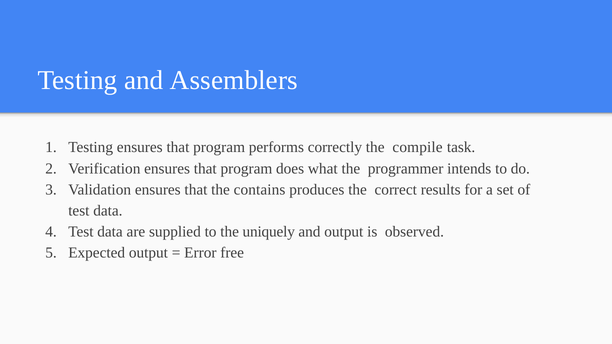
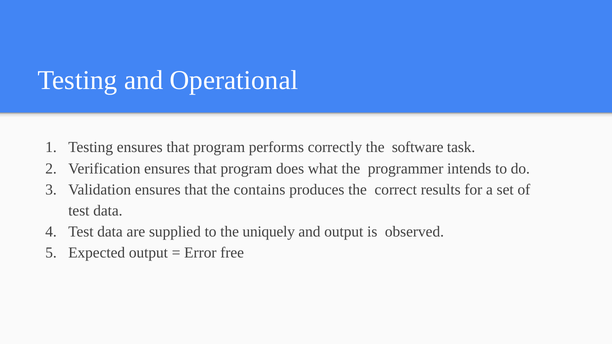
Assemblers: Assemblers -> Operational
compile: compile -> software
